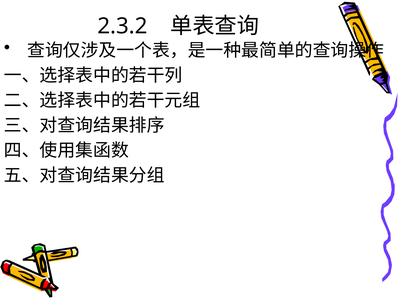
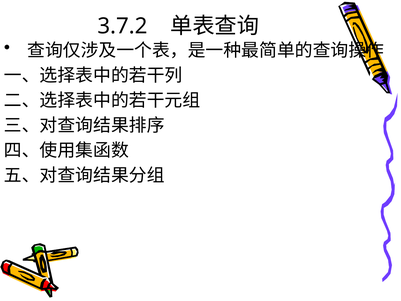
2.3.2: 2.3.2 -> 3.7.2
